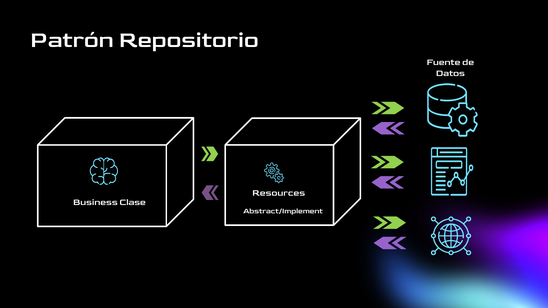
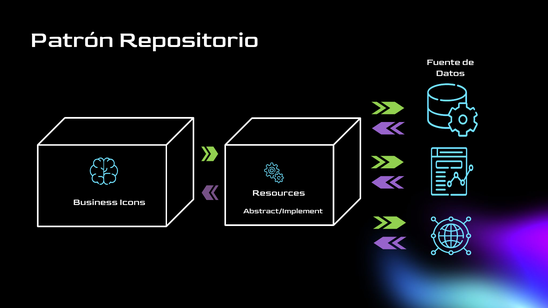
Clase: Clase -> Icons
